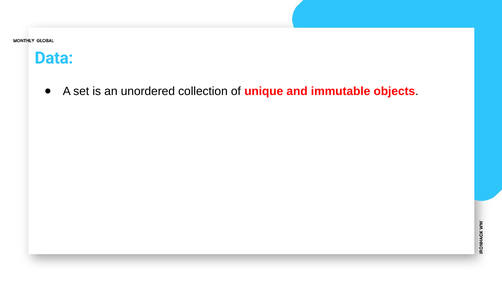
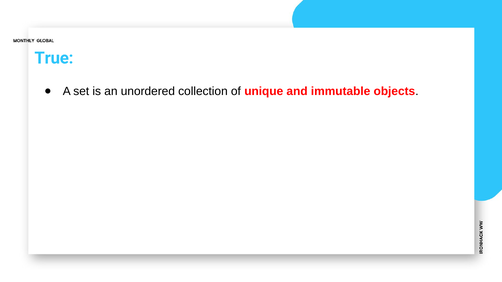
Data: Data -> True
